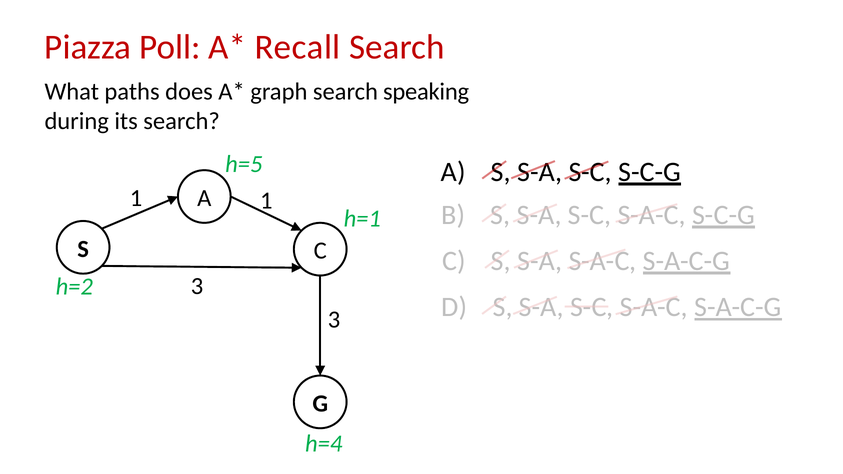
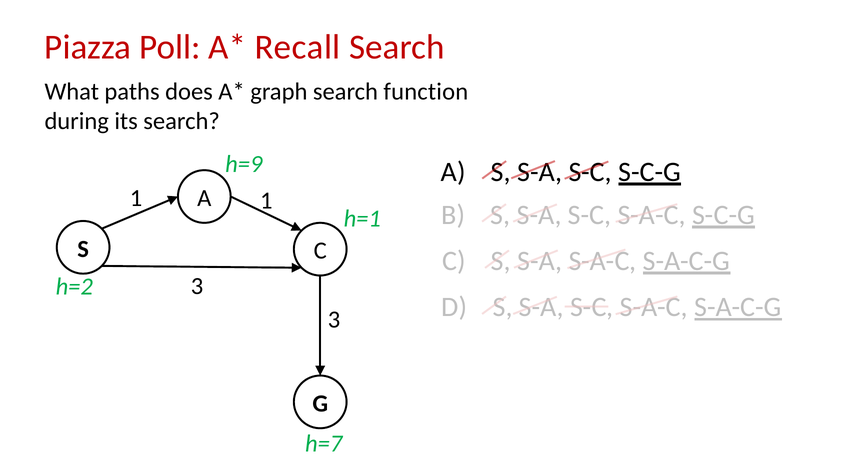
speaking: speaking -> function
h=5: h=5 -> h=9
h=4: h=4 -> h=7
